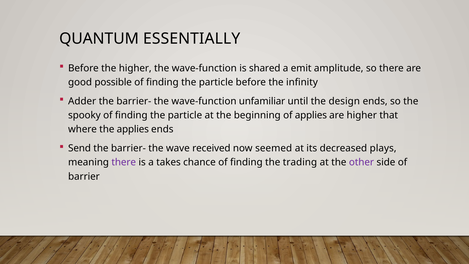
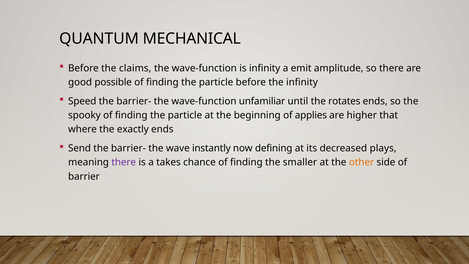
ESSENTIALLY: ESSENTIALLY -> MECHANICAL
the higher: higher -> claims
is shared: shared -> infinity
Adder: Adder -> Speed
design: design -> rotates
the applies: applies -> exactly
received: received -> instantly
seemed: seemed -> defining
trading: trading -> smaller
other colour: purple -> orange
